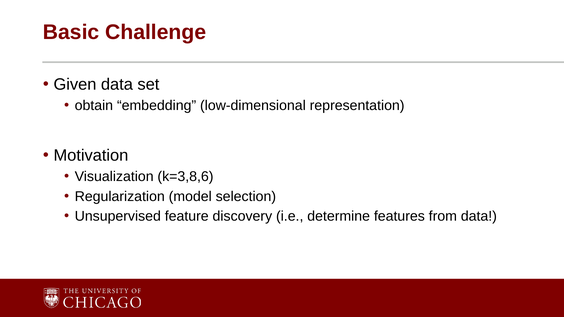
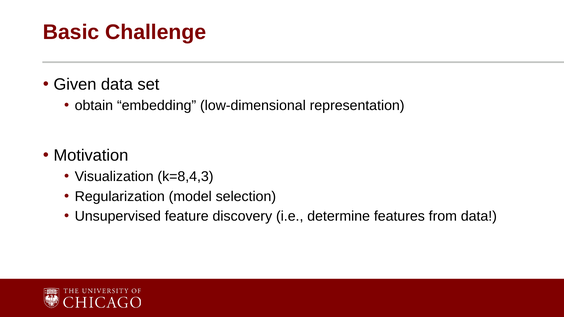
k=3,8,6: k=3,8,6 -> k=8,4,3
